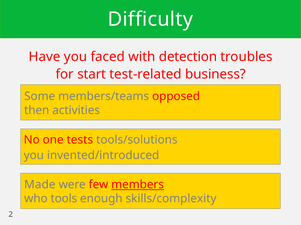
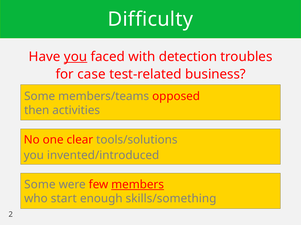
you at (76, 57) underline: none -> present
start: start -> case
tests: tests -> clear
Made at (40, 185): Made -> Some
tools: tools -> start
skills/complexity: skills/complexity -> skills/something
